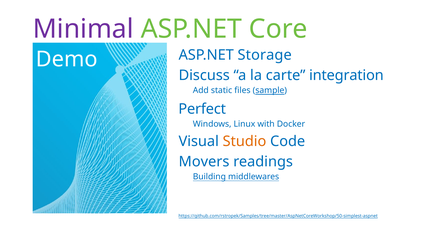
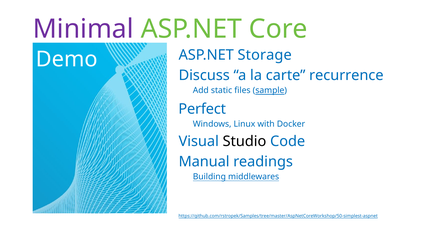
integration: integration -> recurrence
Studio colour: orange -> black
Movers: Movers -> Manual
